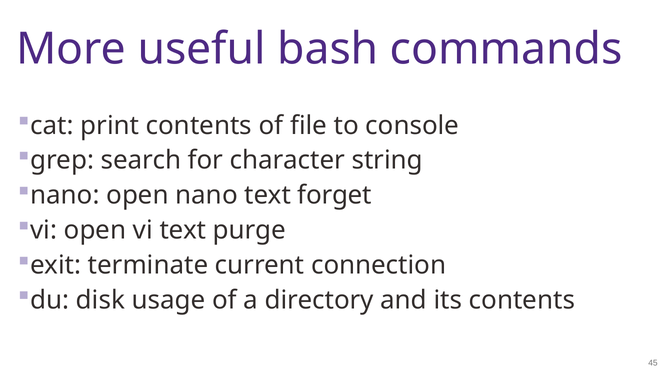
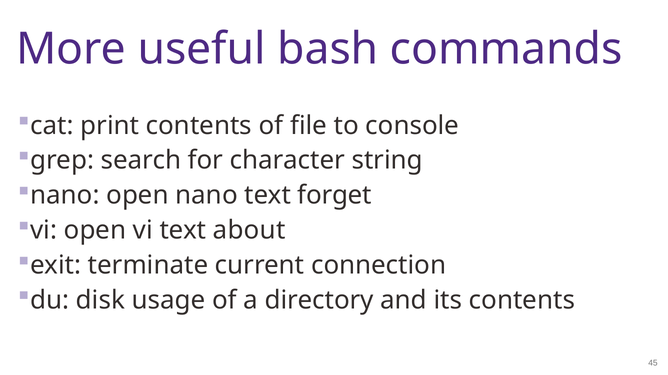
purge: purge -> about
